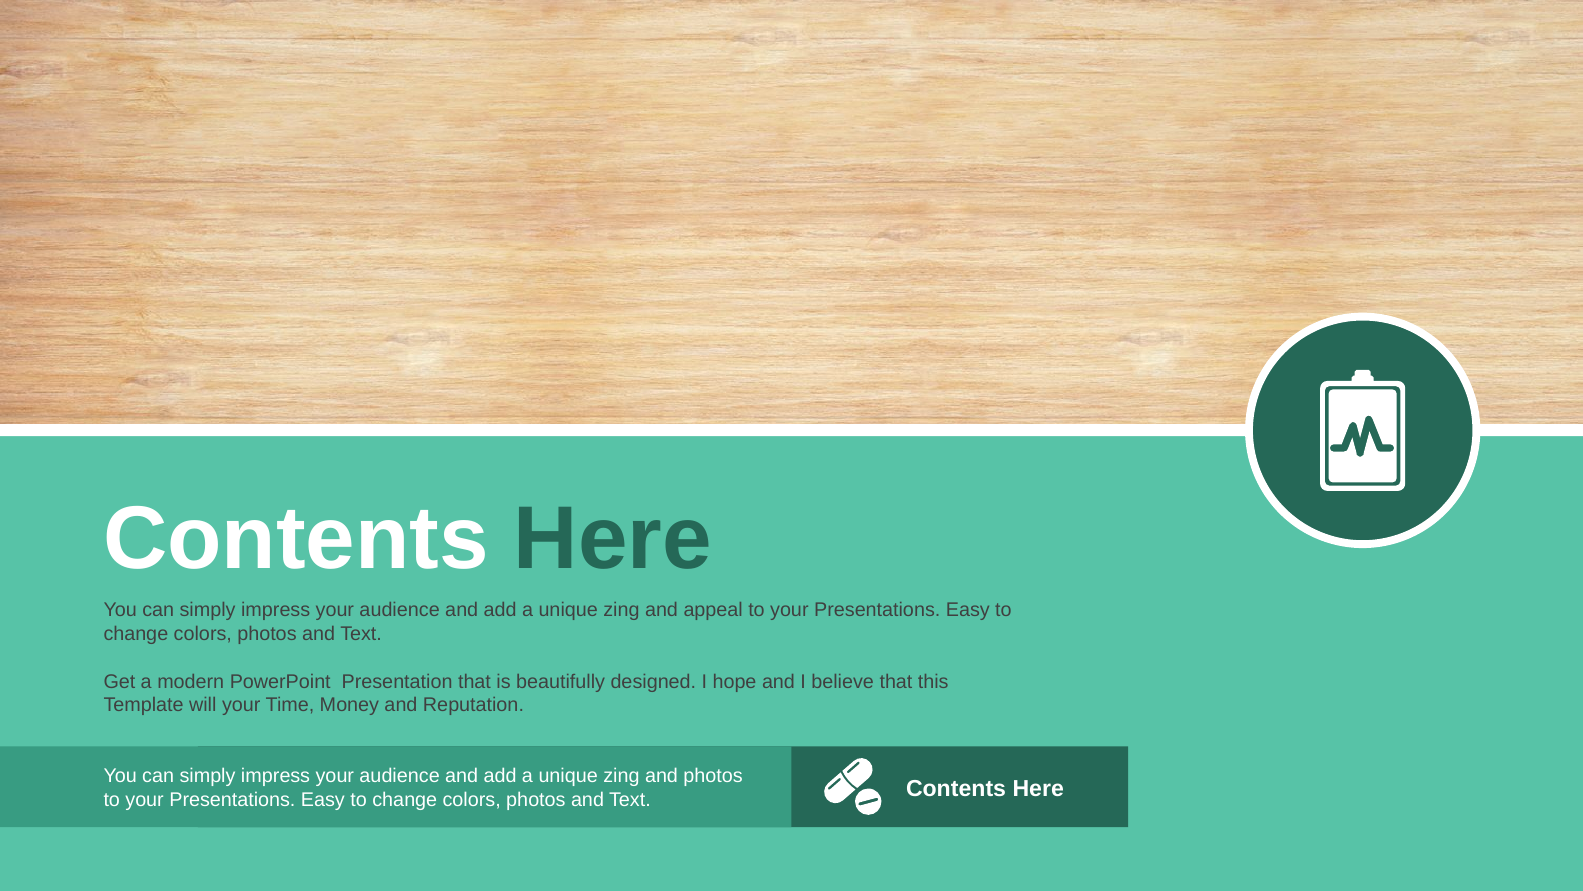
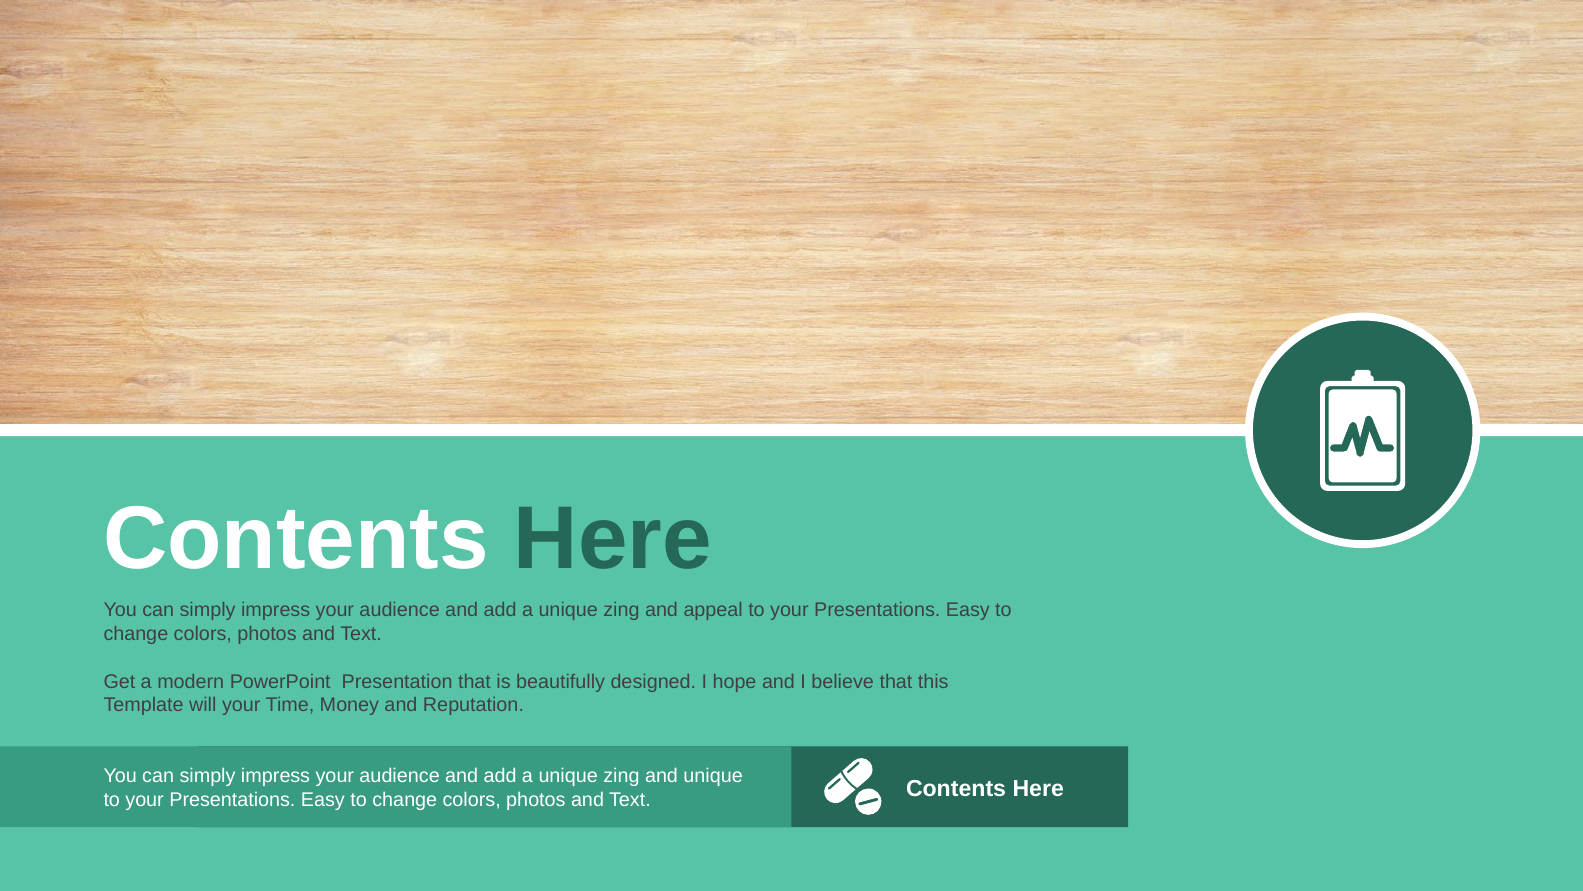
and photos: photos -> unique
